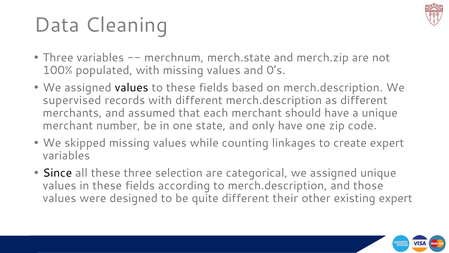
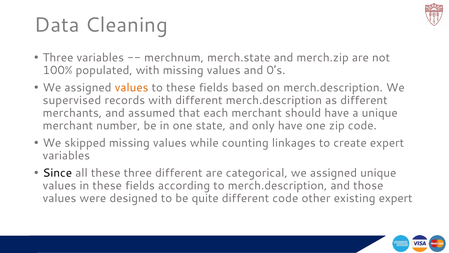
values at (132, 88) colour: black -> orange
three selection: selection -> different
different their: their -> code
